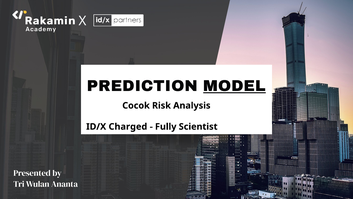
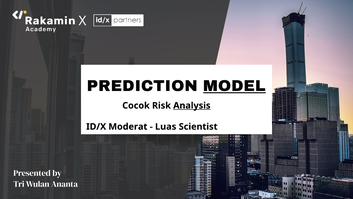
Analysis underline: none -> present
Charged: Charged -> Moderat
Fully: Fully -> Luas
